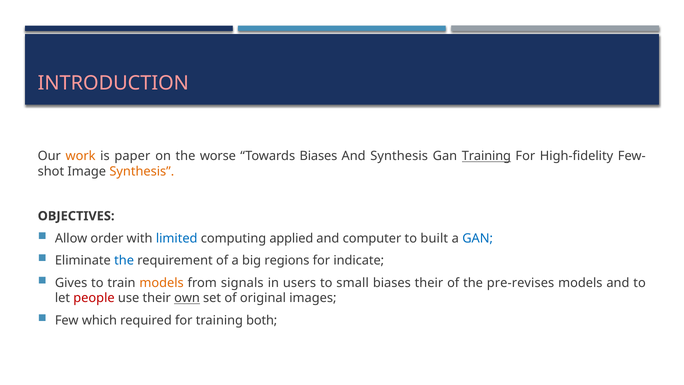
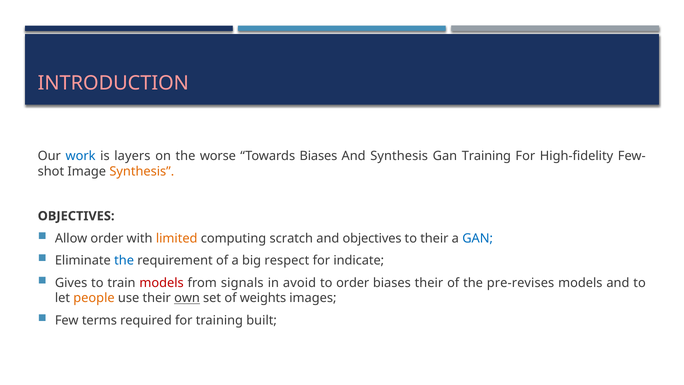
work colour: orange -> blue
paper: paper -> layers
Training at (486, 156) underline: present -> none
limited colour: blue -> orange
applied: applied -> scratch
and computer: computer -> objectives
to built: built -> their
regions: regions -> respect
models at (162, 283) colour: orange -> red
users: users -> avoid
to small: small -> order
people colour: red -> orange
original: original -> weights
which: which -> terms
both: both -> built
